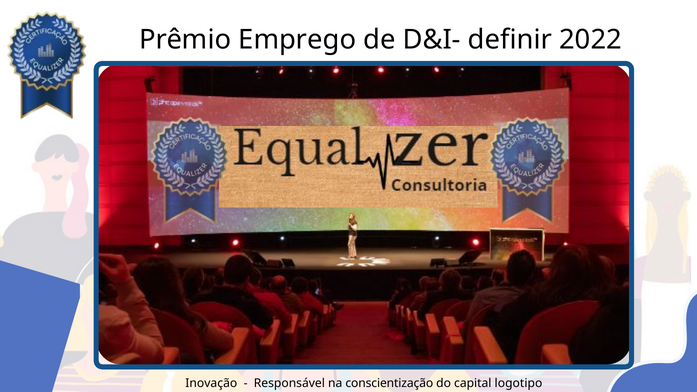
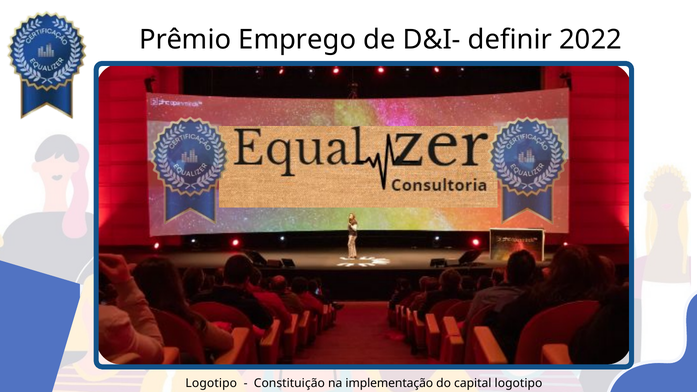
Inovação at (211, 383): Inovação -> Logotipo
Responsável: Responsável -> Constituição
conscientização: conscientização -> implementação
